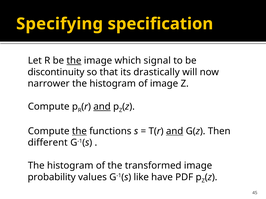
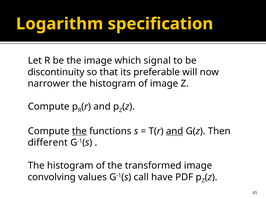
Specifying: Specifying -> Logarithm
the at (74, 61) underline: present -> none
drastically: drastically -> preferable
and at (102, 107) underline: present -> none
probability: probability -> convolving
like: like -> call
